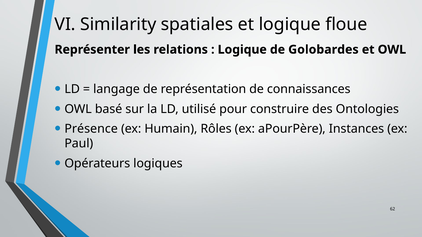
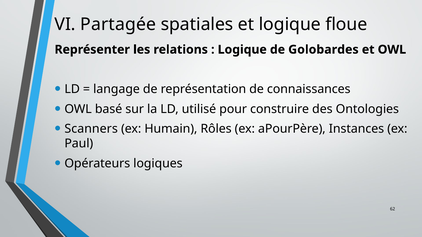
Similarity: Similarity -> Partagée
Présence: Présence -> Scanners
